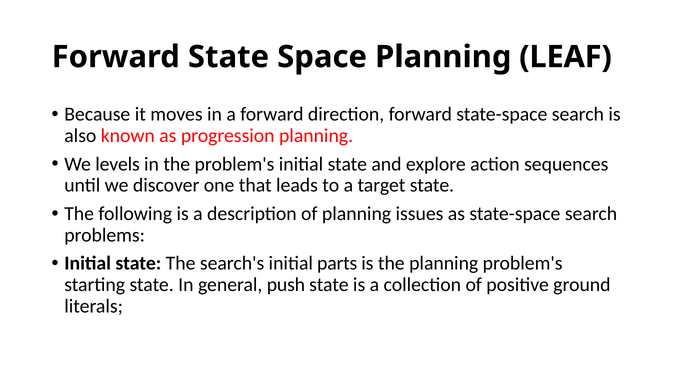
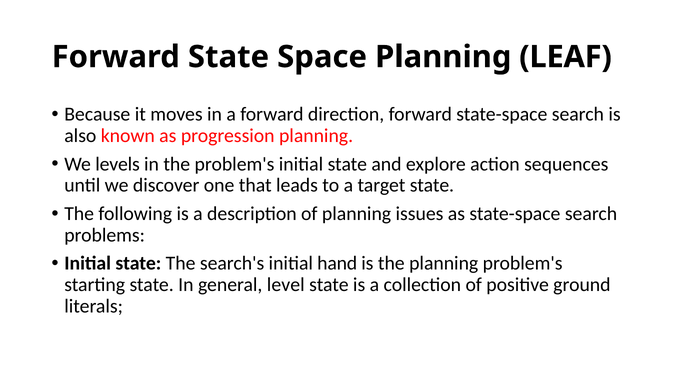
parts: parts -> hand
push: push -> level
